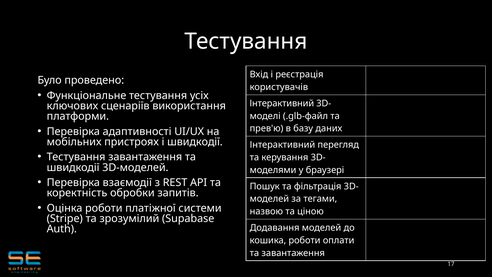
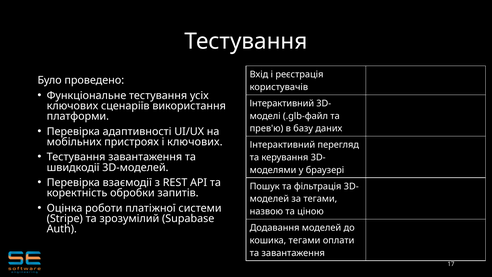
і швидкодії: швидкодії -> ключових
кошика роботи: роботи -> тегами
